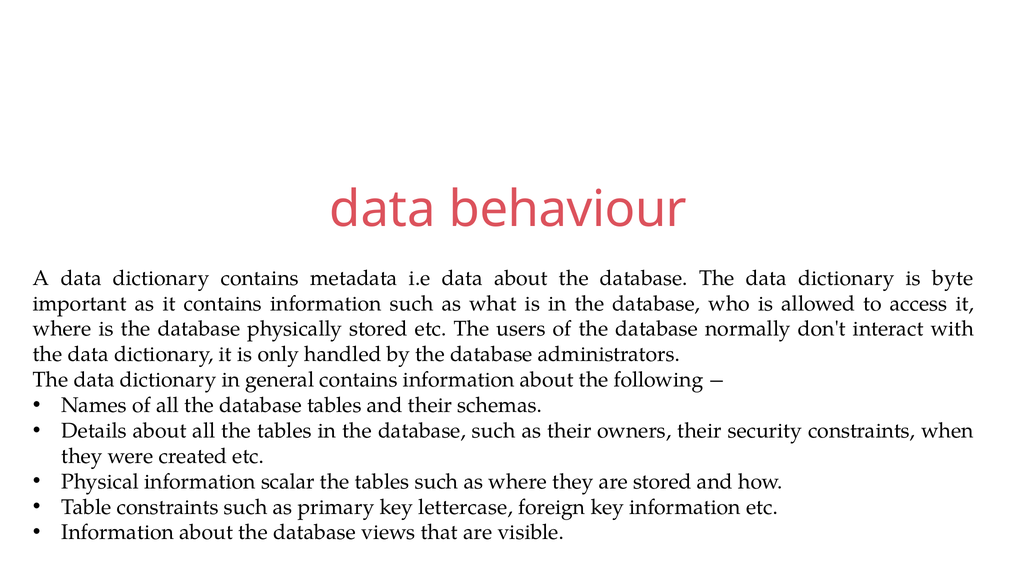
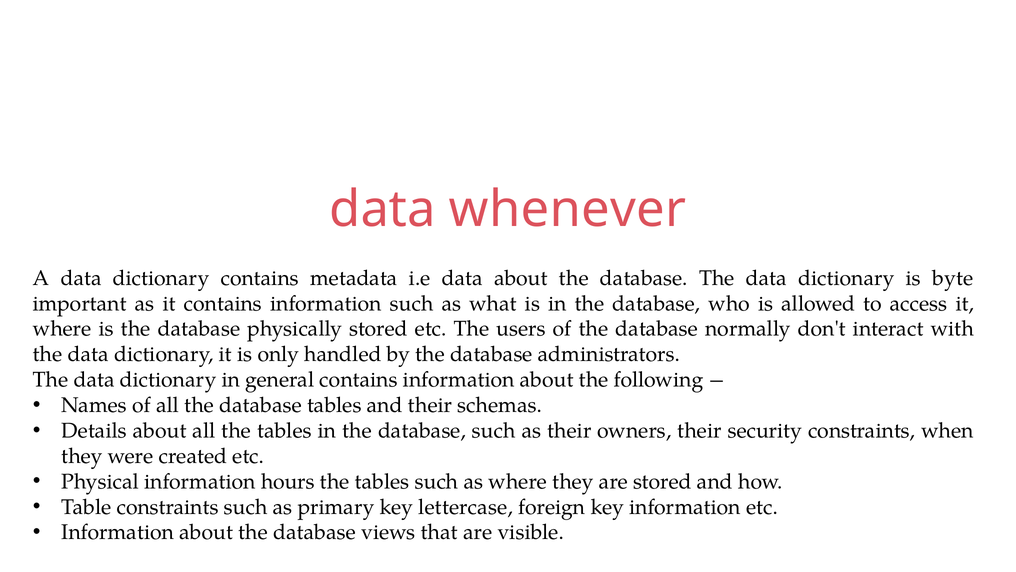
behaviour: behaviour -> whenever
scalar: scalar -> hours
